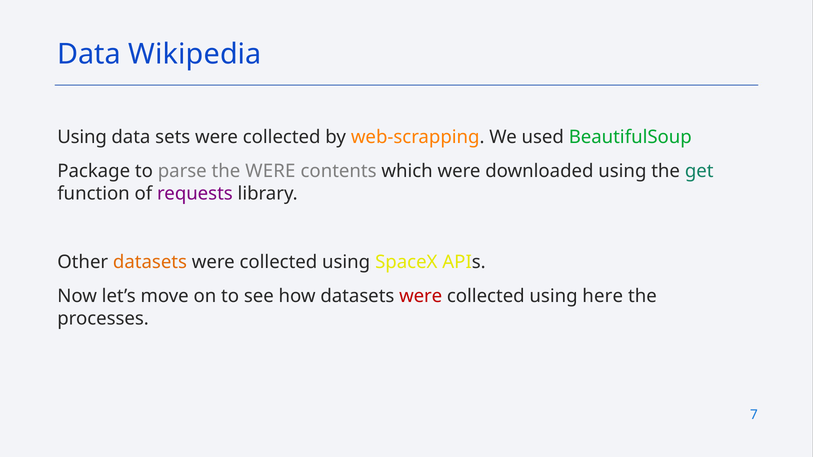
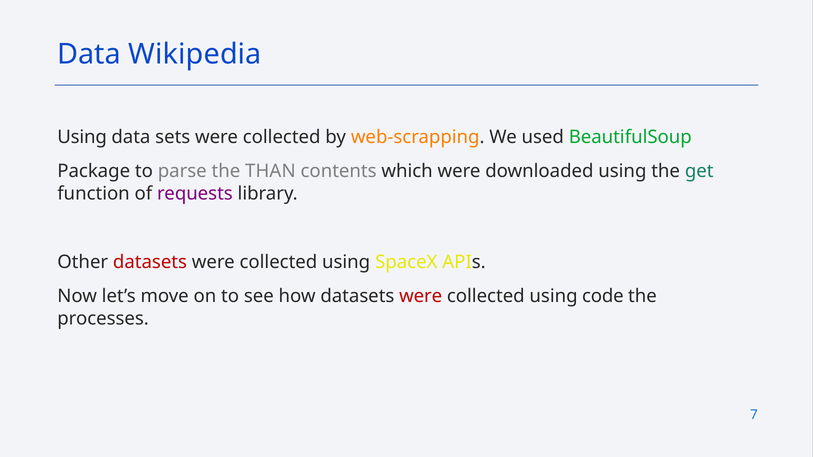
the WERE: WERE -> THAN
datasets at (150, 262) colour: orange -> red
here: here -> code
